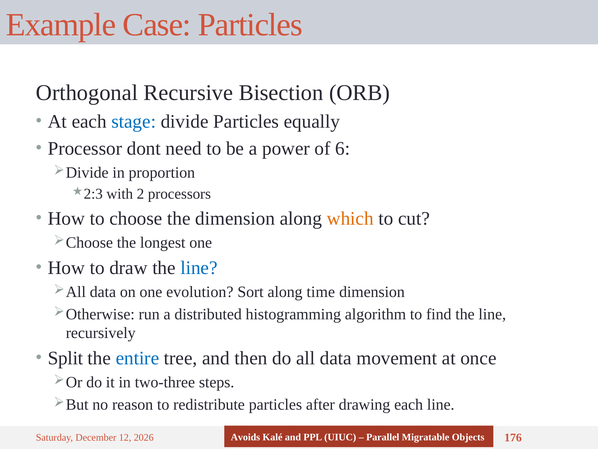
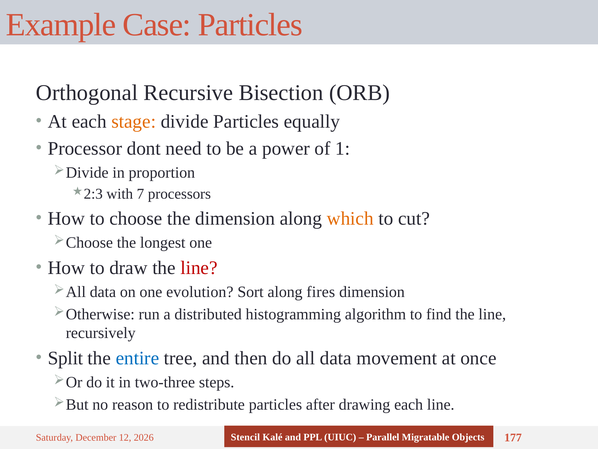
stage colour: blue -> orange
6: 6 -> 1
2: 2 -> 7
line at (199, 268) colour: blue -> red
time: time -> fires
Avoids: Avoids -> Stencil
176: 176 -> 177
